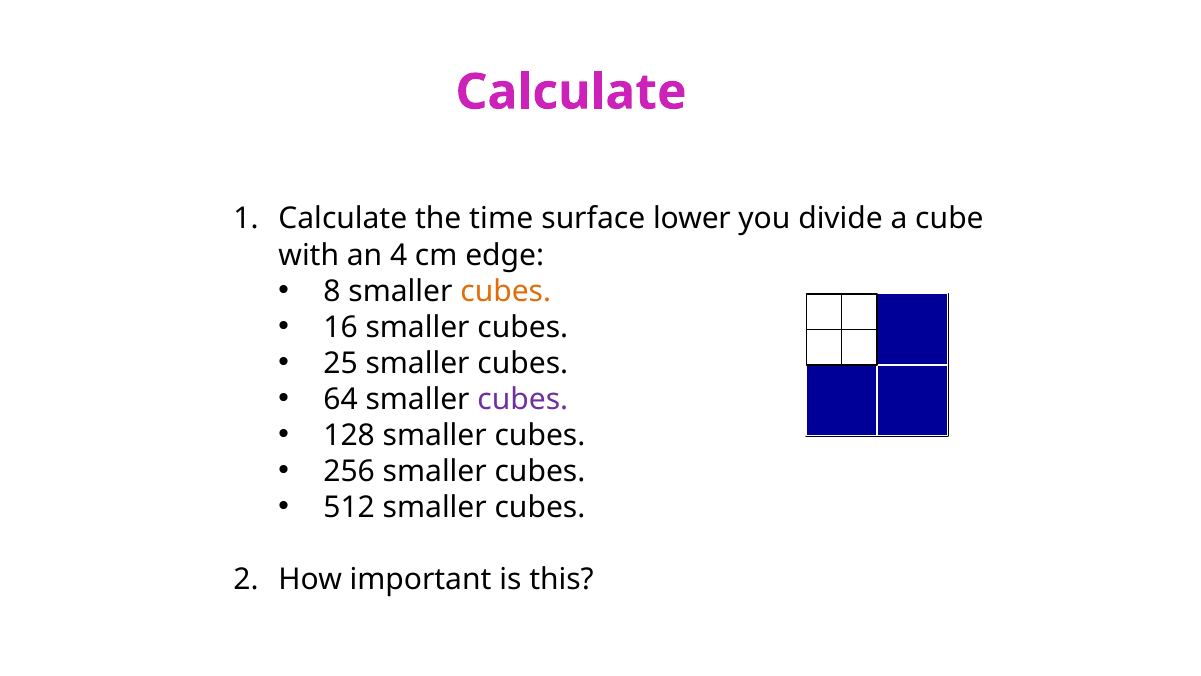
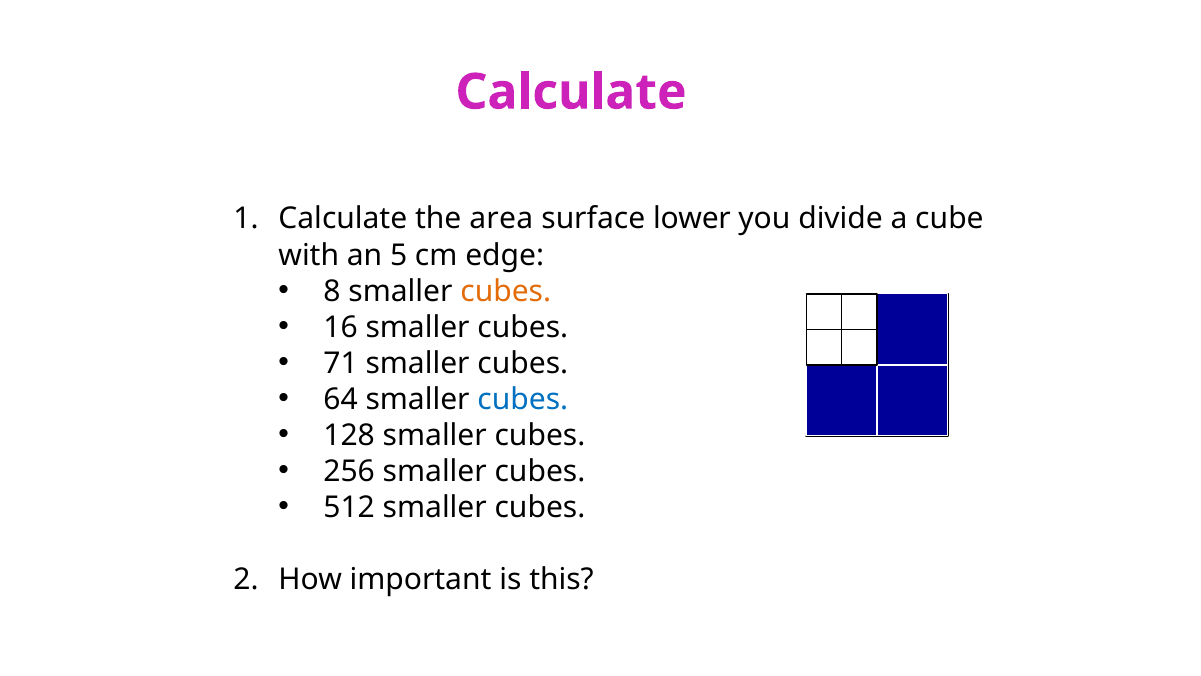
time: time -> area
4: 4 -> 5
25: 25 -> 71
cubes at (523, 399) colour: purple -> blue
